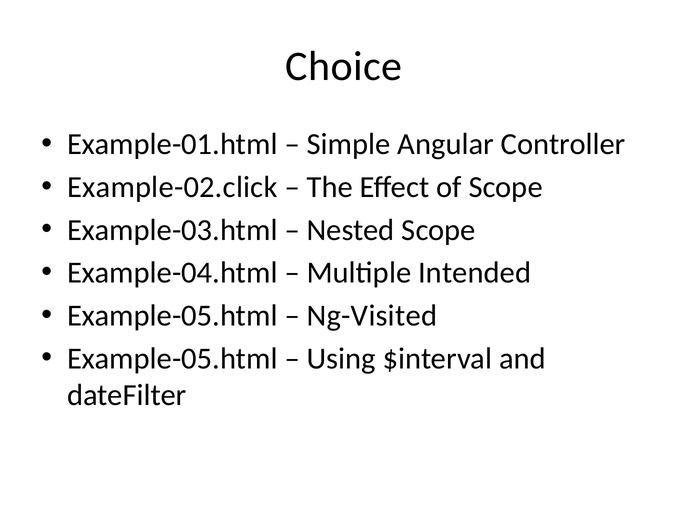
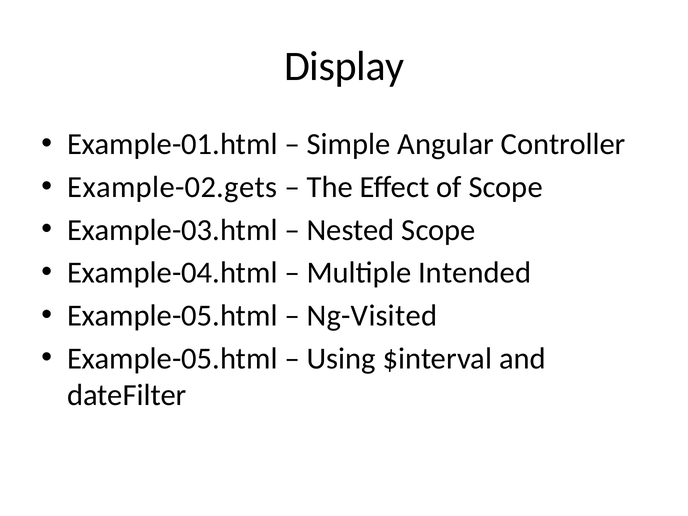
Choice: Choice -> Display
Example-02.click: Example-02.click -> Example-02.gets
